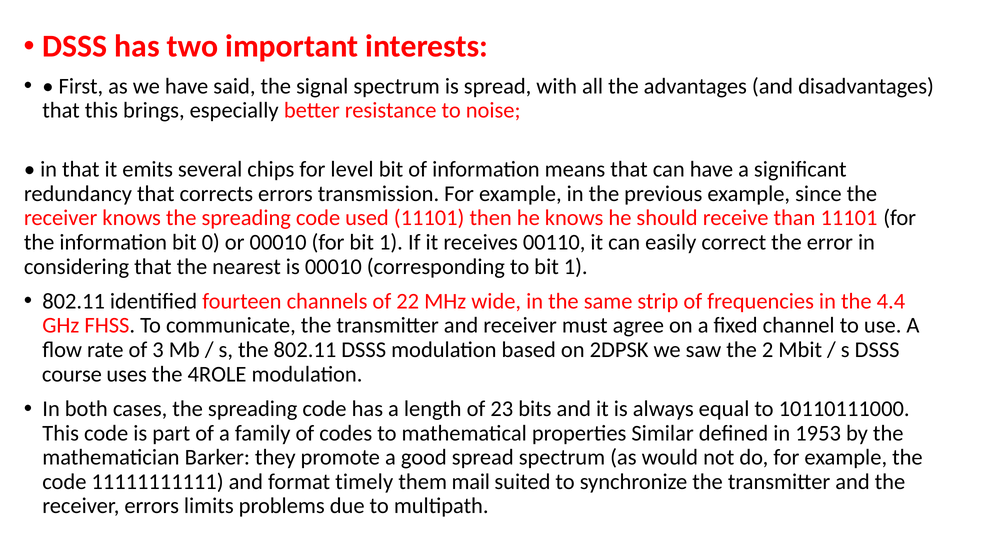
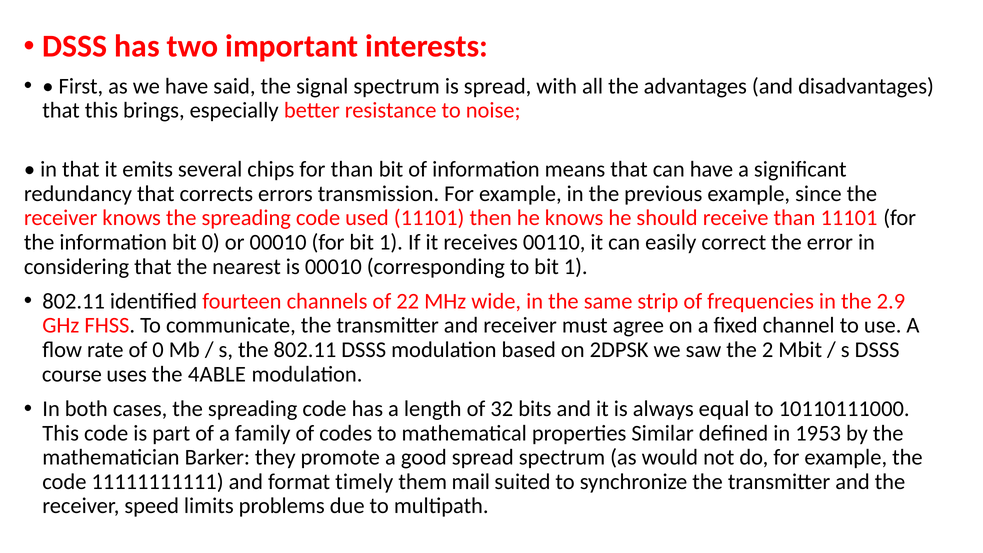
for level: level -> than
4.4: 4.4 -> 2.9
of 3: 3 -> 0
4ROLE: 4ROLE -> 4ABLE
23: 23 -> 32
receiver errors: errors -> speed
